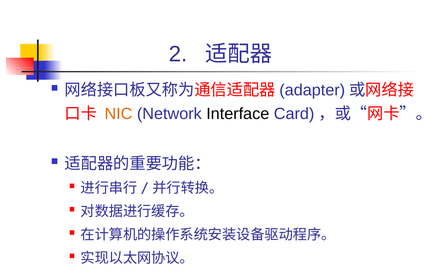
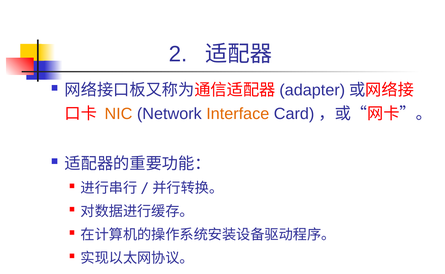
Interface colour: black -> orange
